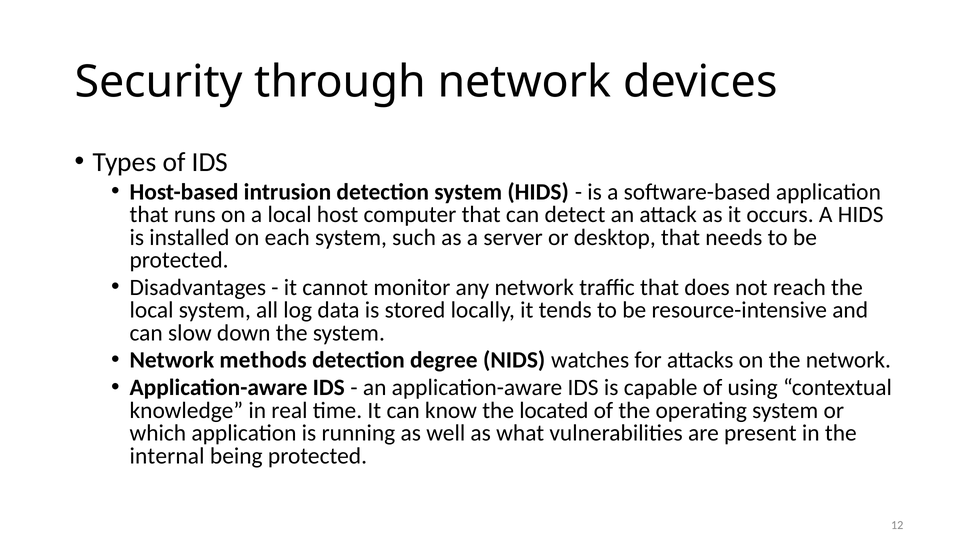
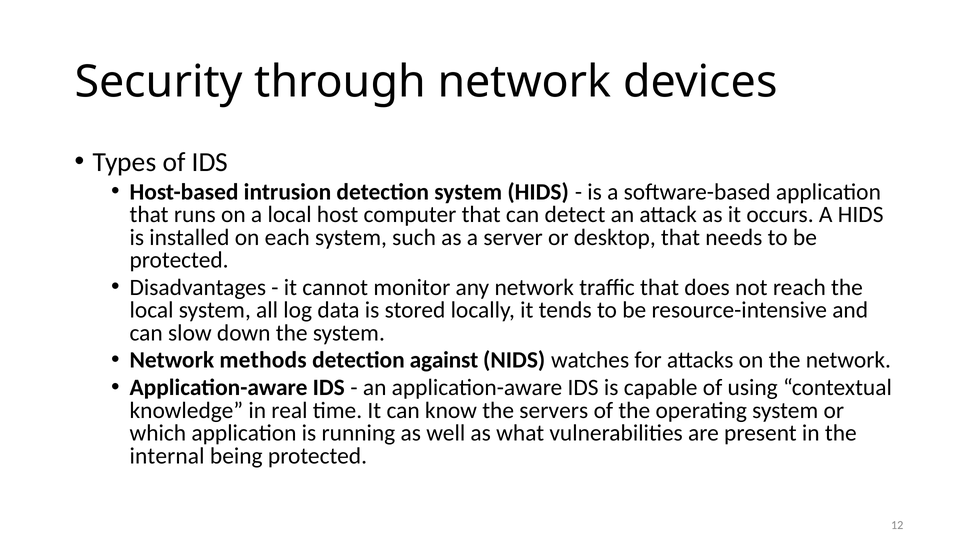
degree: degree -> against
located: located -> servers
